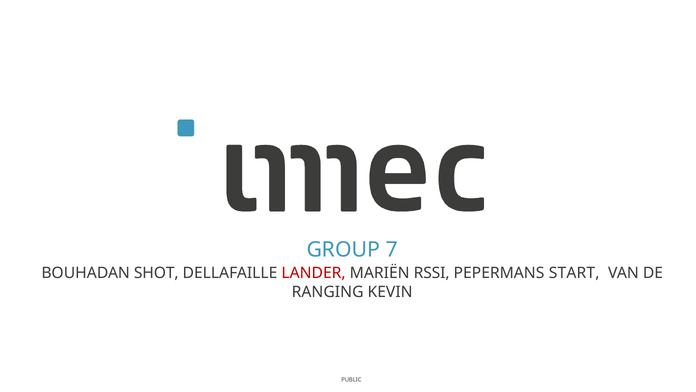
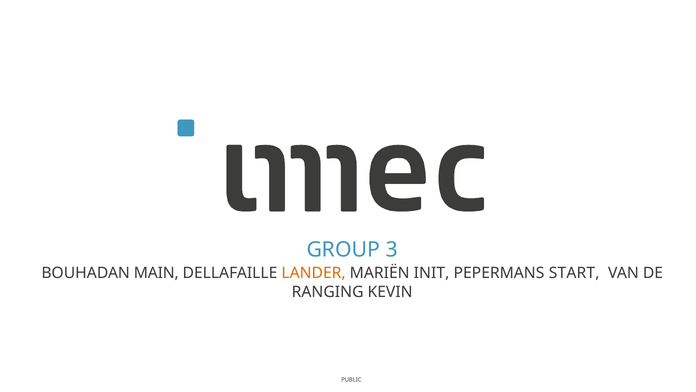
7: 7 -> 3
SHOT: SHOT -> MAIN
LANDER colour: red -> orange
RSSI: RSSI -> INIT
